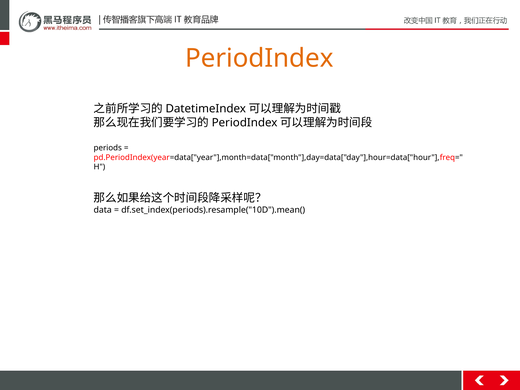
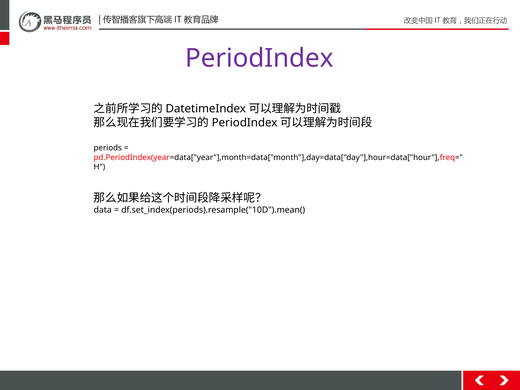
PeriodIndex colour: orange -> purple
